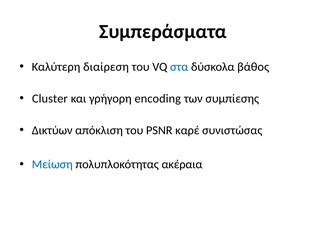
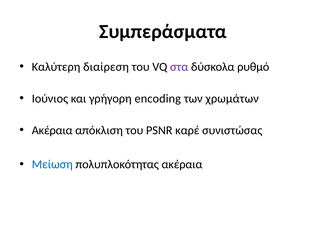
στα colour: blue -> purple
βάθος: βάθος -> ρυθμό
Cluster: Cluster -> Ιούνιος
συμπίεσης: συμπίεσης -> χρωμάτων
Δικτύων at (52, 131): Δικτύων -> Ακέραια
